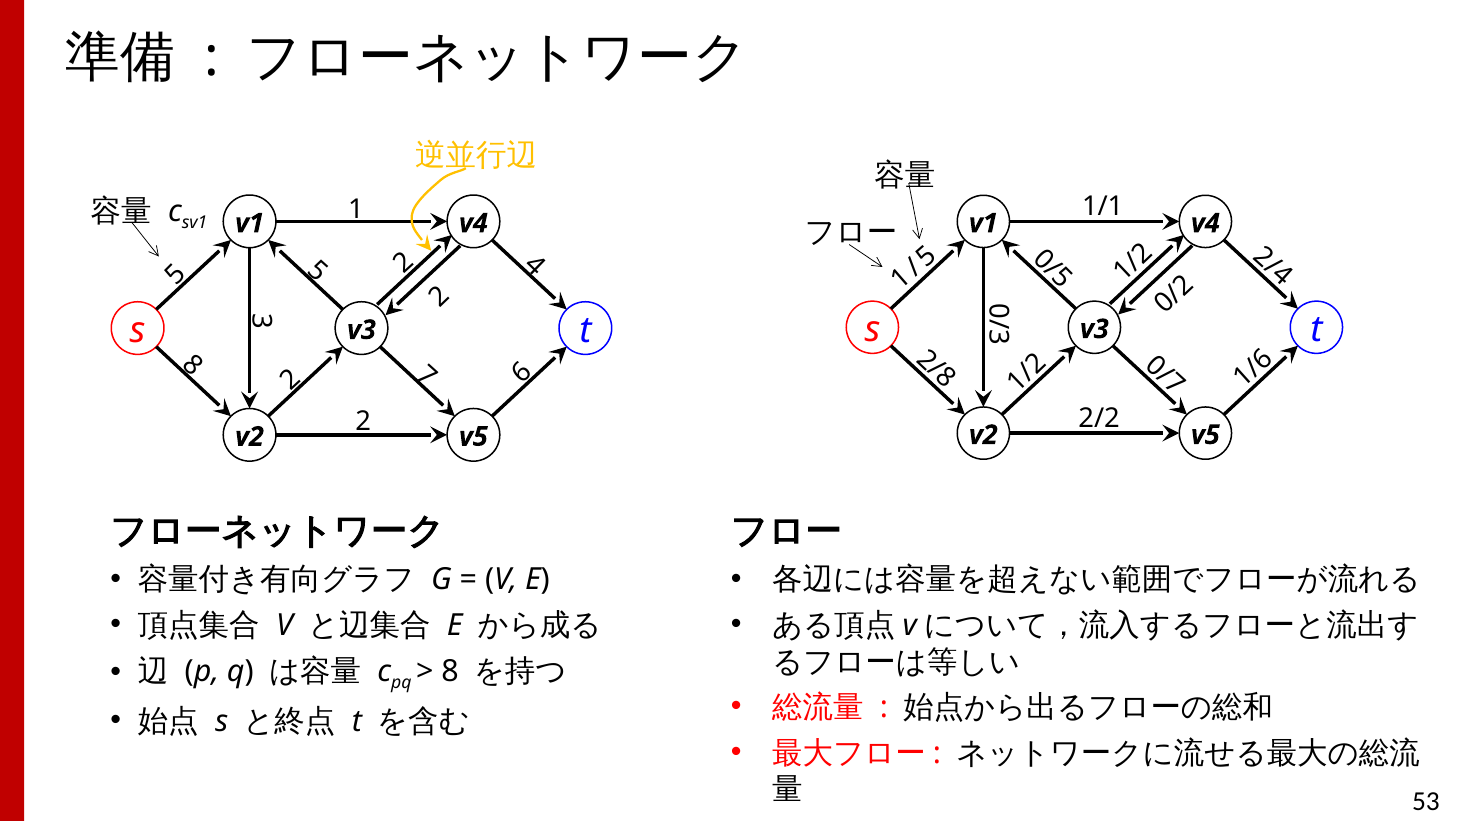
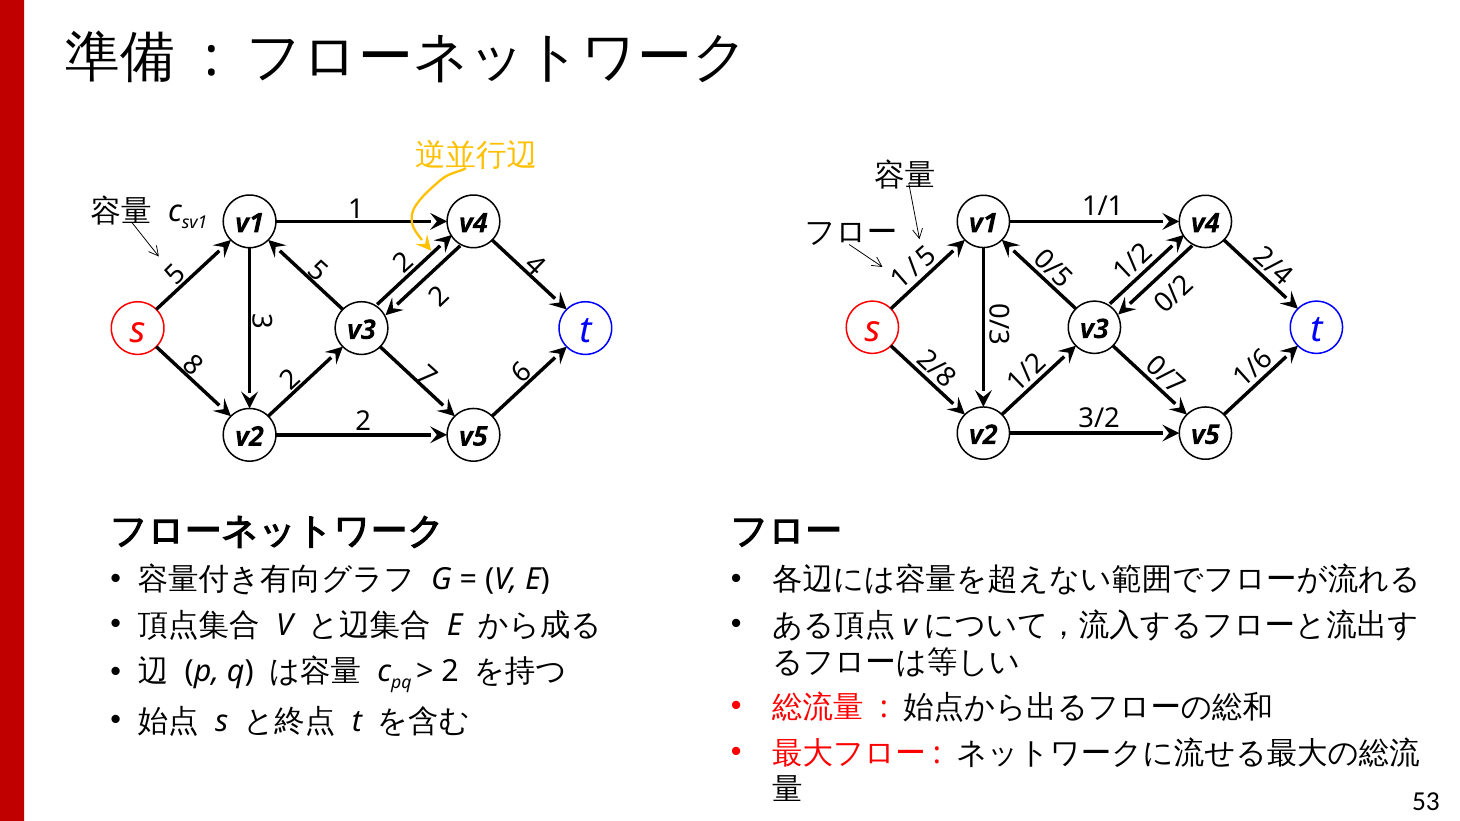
2/2: 2/2 -> 3/2
8 at (450, 671): 8 -> 2
